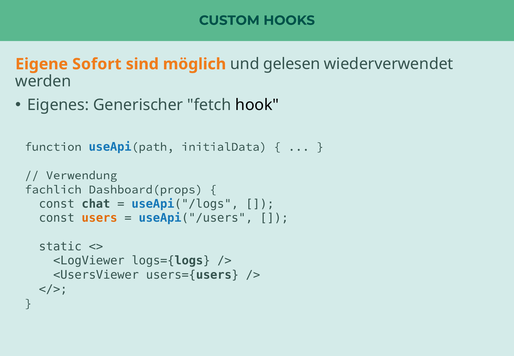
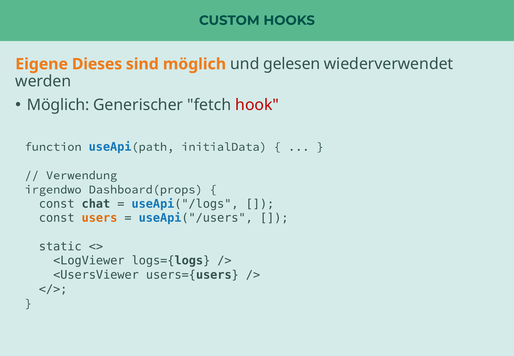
Sofort: Sofort -> Dieses
Eigenes at (58, 105): Eigenes -> Möglich
hook colour: black -> red
fachlich: fachlich -> irgendwo
